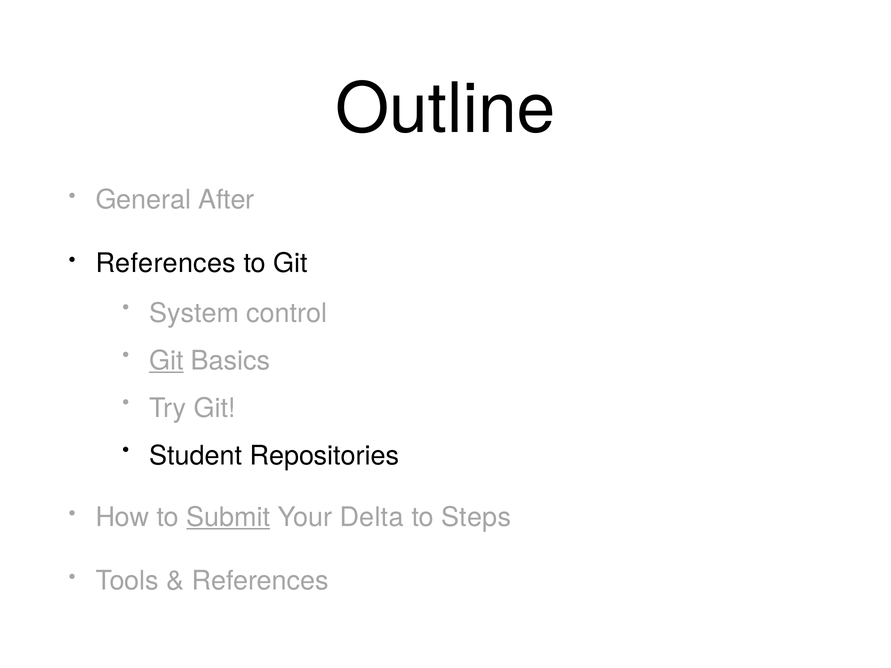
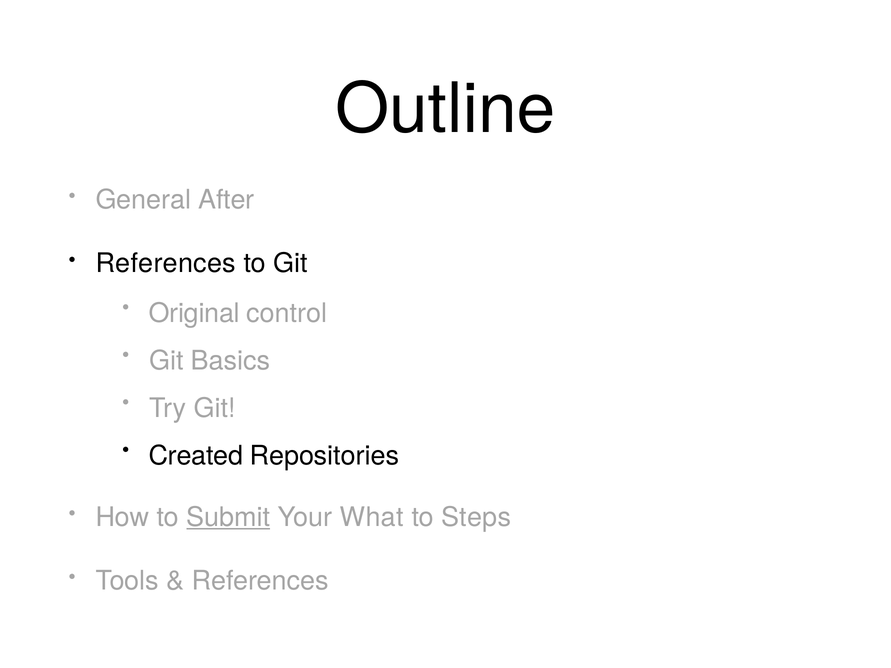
System: System -> Original
Git at (166, 361) underline: present -> none
Student: Student -> Created
Delta: Delta -> What
